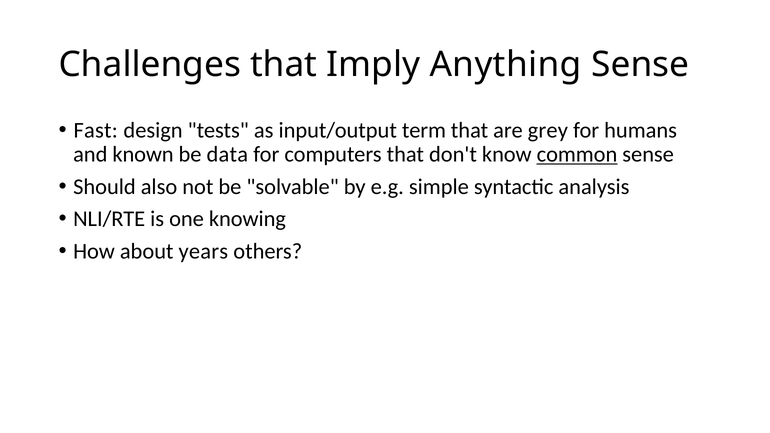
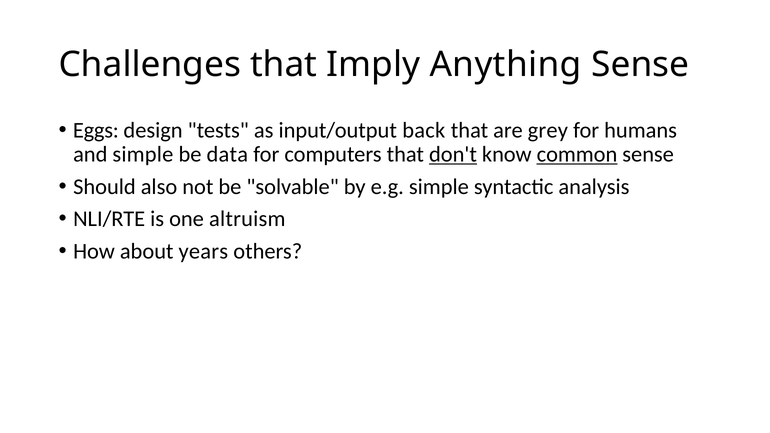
Fast: Fast -> Eggs
term: term -> back
and known: known -> simple
don't underline: none -> present
knowing: knowing -> altruism
